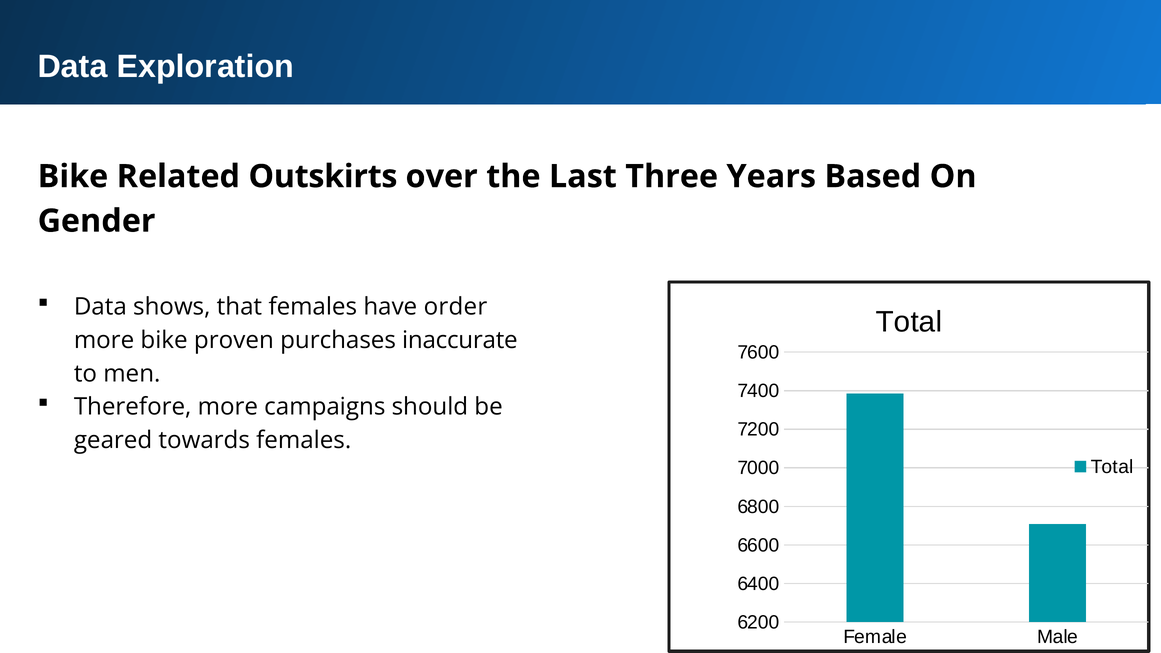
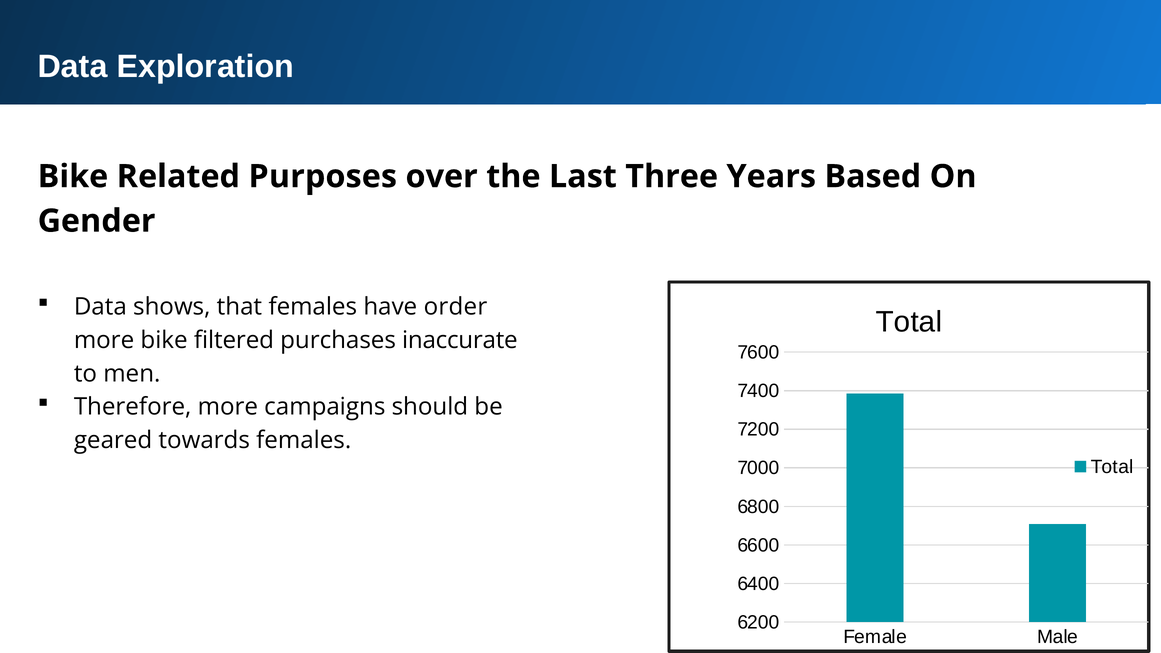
Outskirts: Outskirts -> Purposes
proven: proven -> filtered
